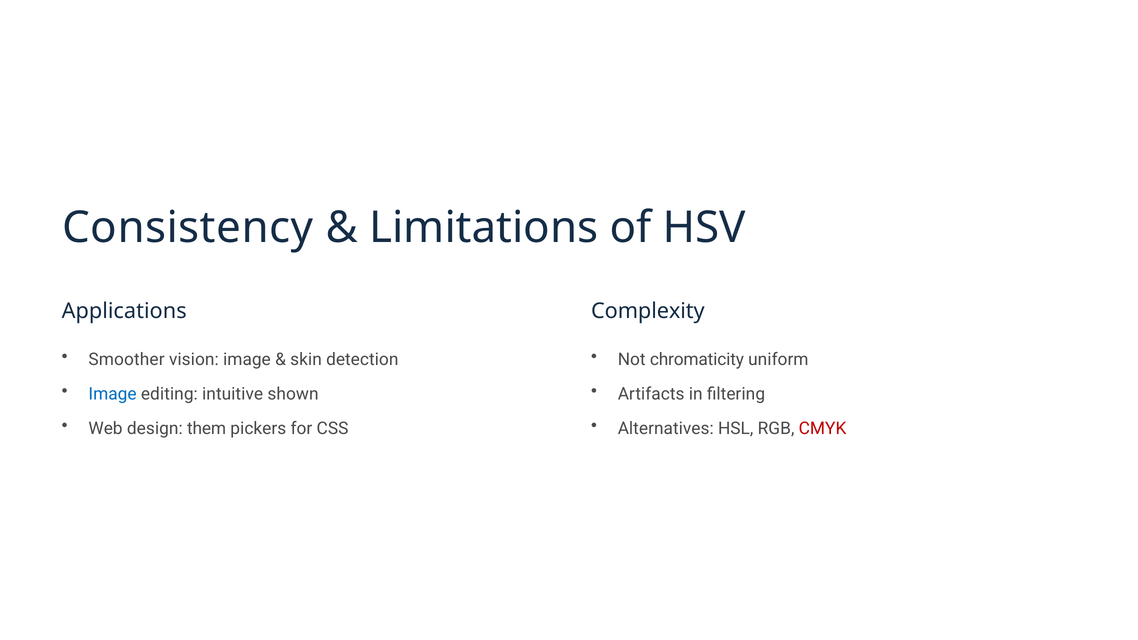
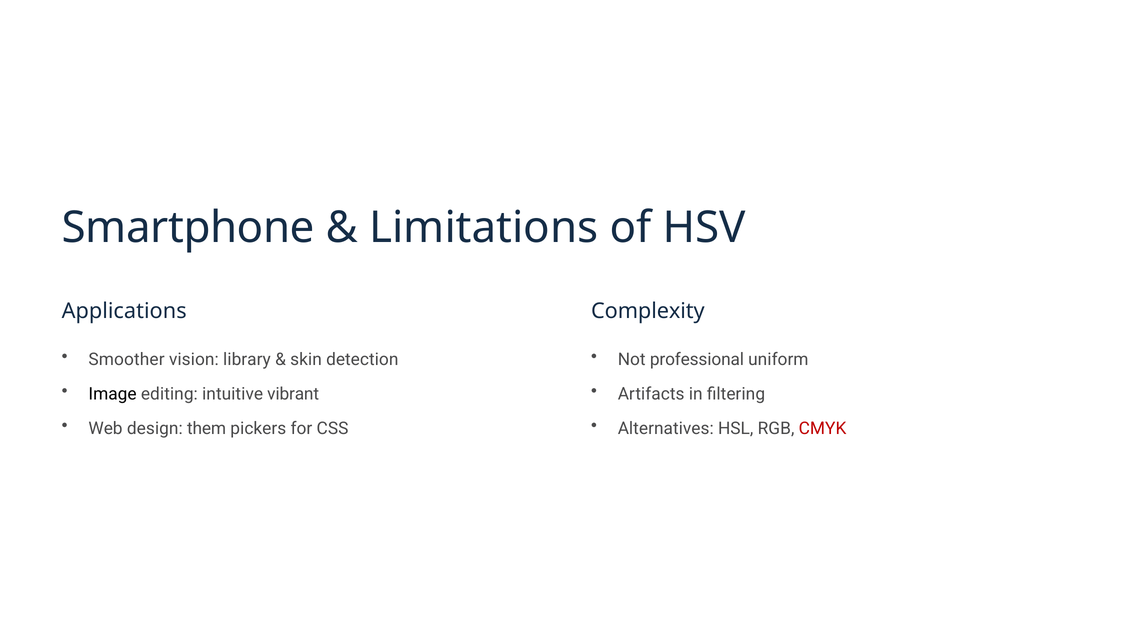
Consistency: Consistency -> Smartphone
vision image: image -> library
chromaticity: chromaticity -> professional
Image at (113, 394) colour: blue -> black
shown: shown -> vibrant
